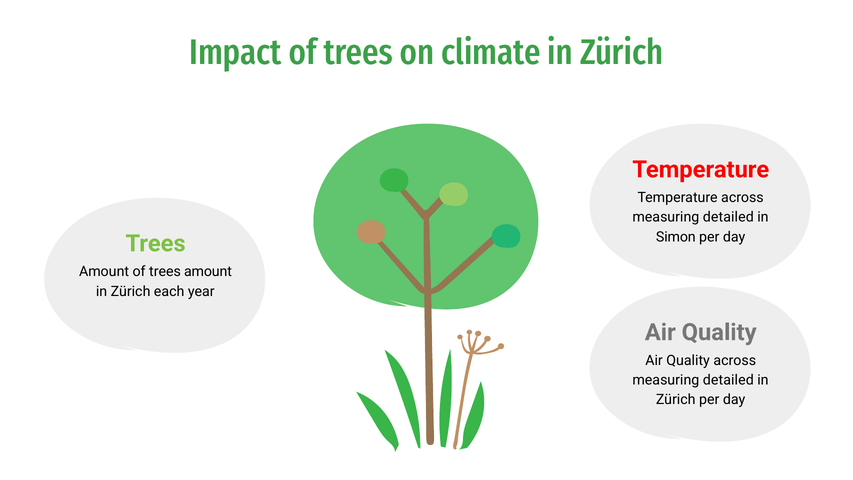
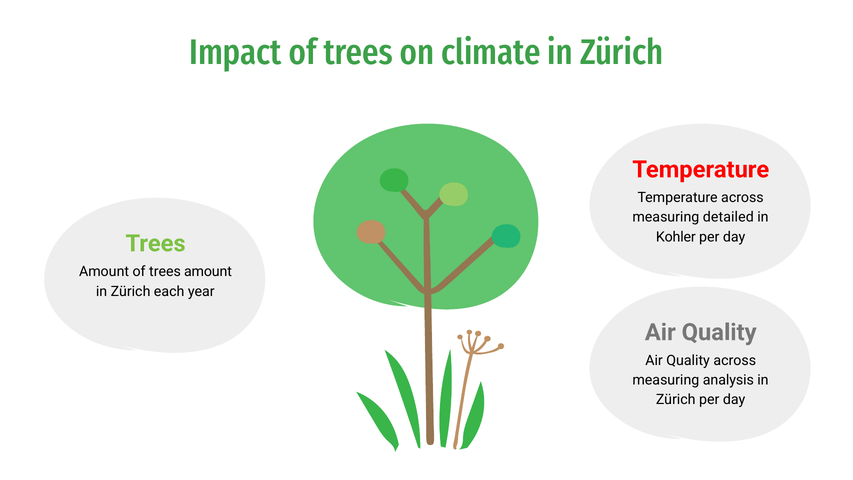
Simon: Simon -> Kohler
detailed at (728, 380): detailed -> analysis
